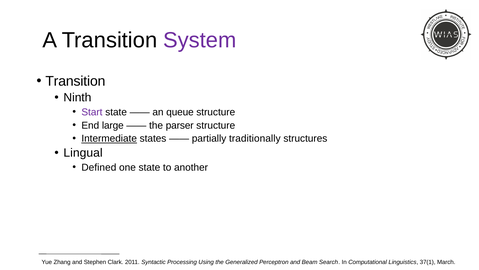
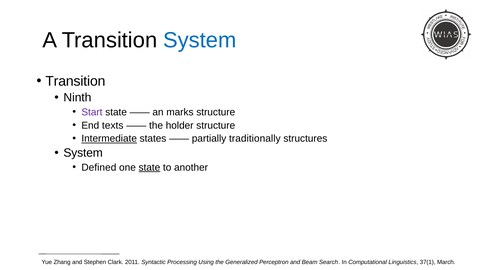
System at (200, 40) colour: purple -> blue
queue: queue -> marks
large: large -> texts
parser: parser -> holder
Lingual at (83, 153): Lingual -> System
state at (149, 167) underline: none -> present
